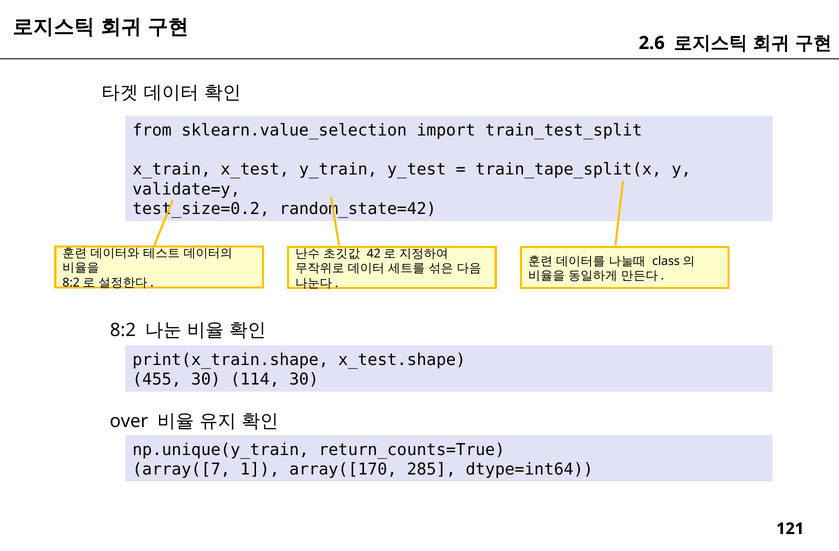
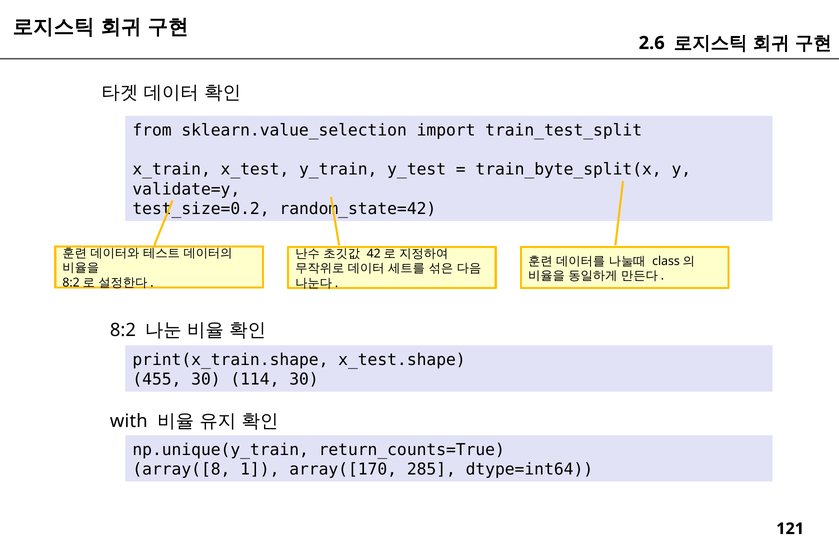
train_tape_split(x: train_tape_split(x -> train_byte_split(x
over: over -> with
array([7: array([7 -> array([8
